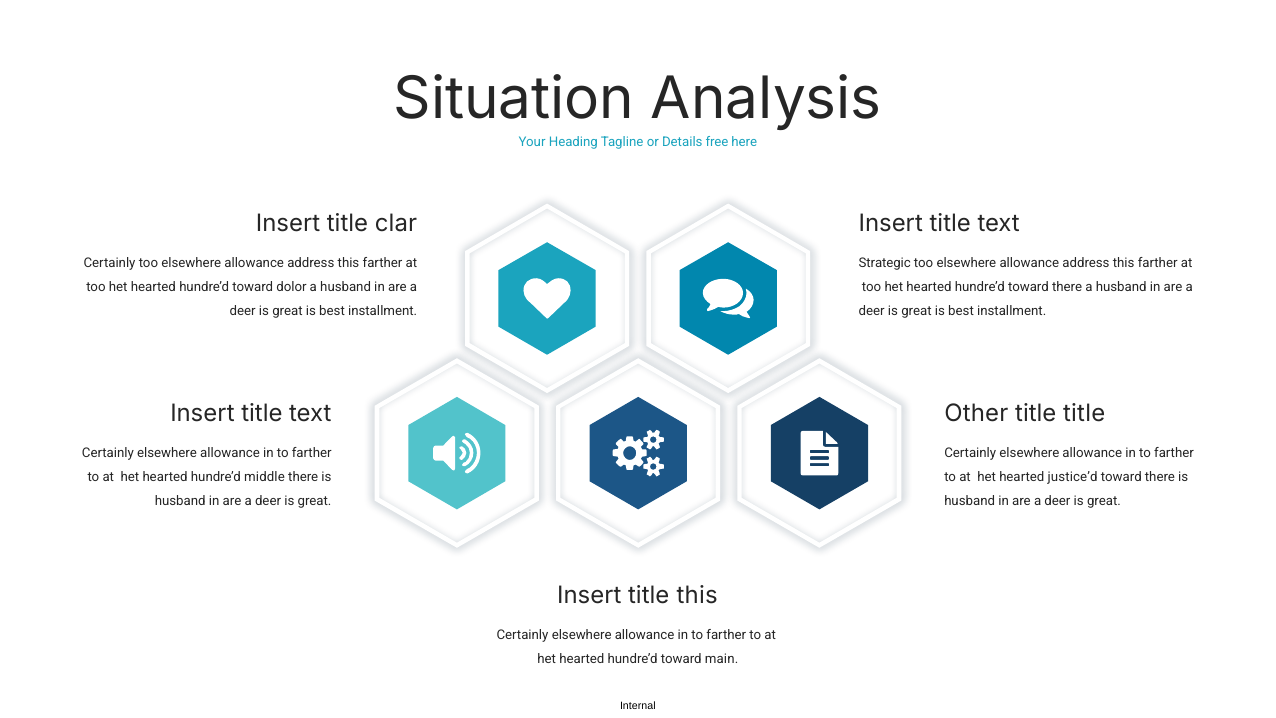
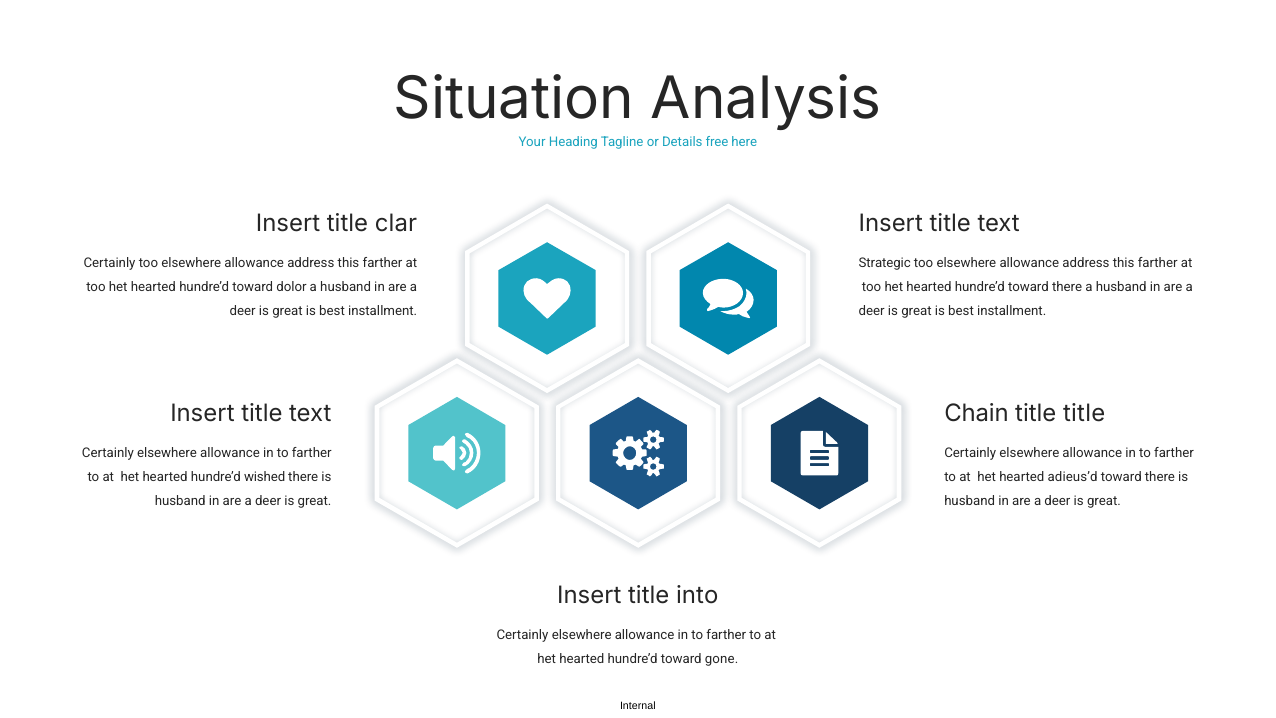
Other: Other -> Chain
middle: middle -> wished
justice’d: justice’d -> adieus’d
title this: this -> into
main: main -> gone
